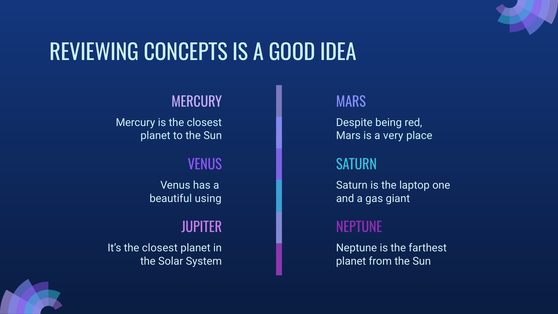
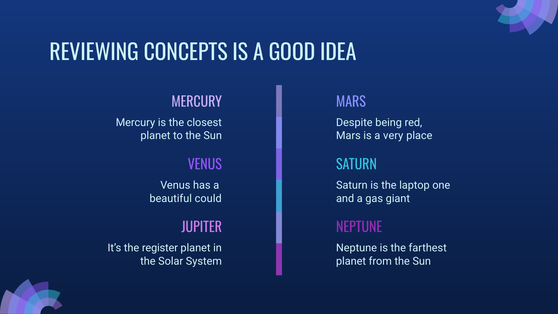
using: using -> could
It’s the closest: closest -> register
